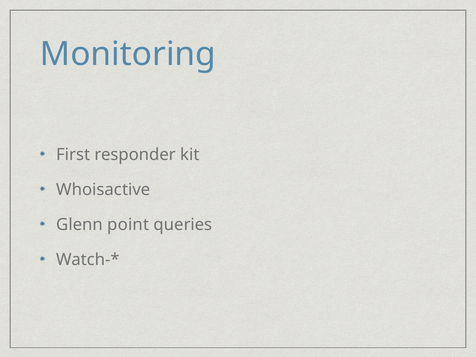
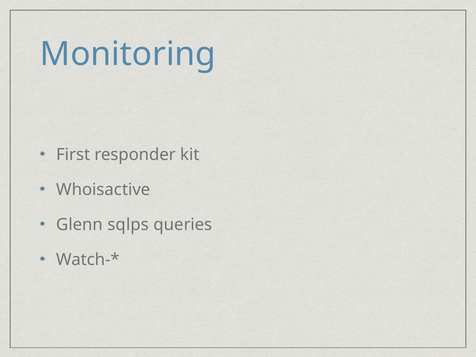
point: point -> sqlps
